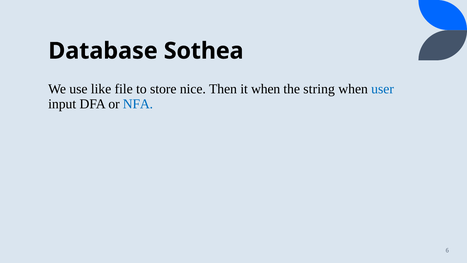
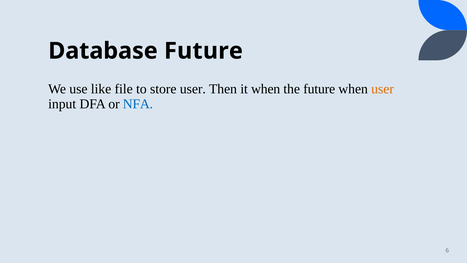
Database Sothea: Sothea -> Future
store nice: nice -> user
the string: string -> future
user at (383, 89) colour: blue -> orange
